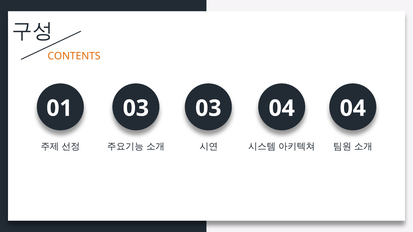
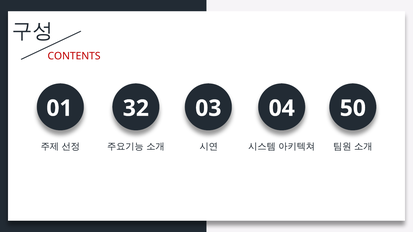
CONTENTS colour: orange -> red
01 03: 03 -> 32
04 04: 04 -> 50
